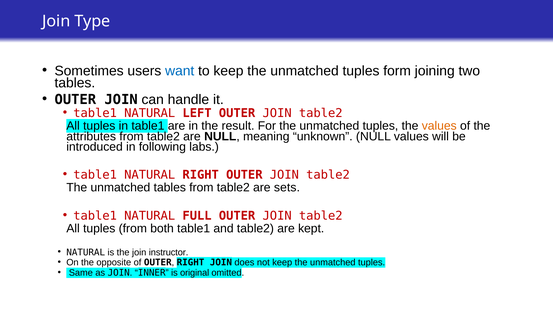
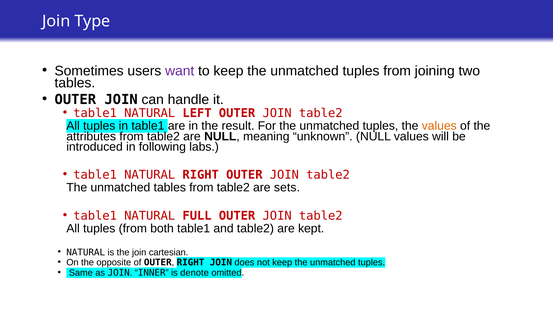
want colour: blue -> purple
unmatched tuples form: form -> from
instructor: instructor -> cartesian
original: original -> denote
